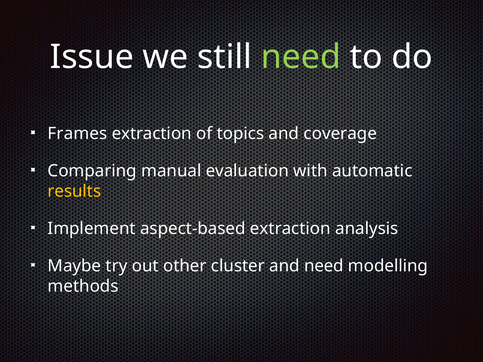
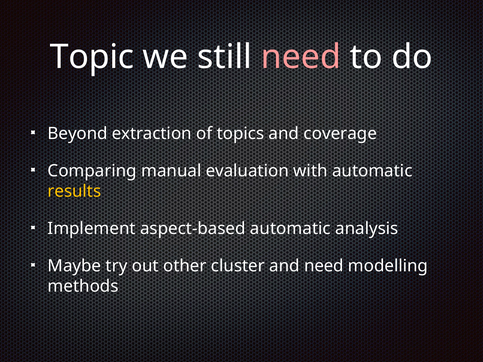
Issue: Issue -> Topic
need at (301, 57) colour: light green -> pink
Frames: Frames -> Beyond
aspect-based extraction: extraction -> automatic
